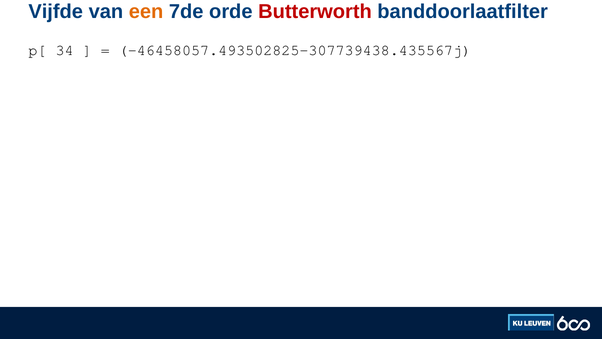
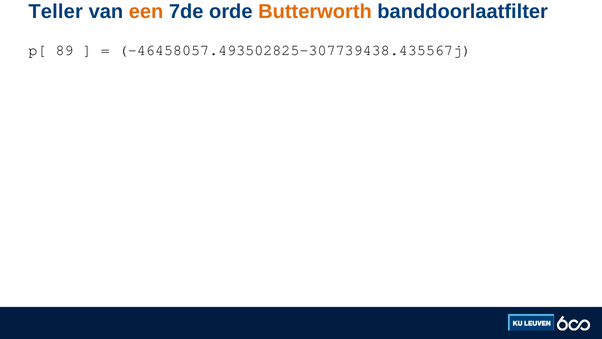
Vijfde: Vijfde -> Teller
Butterworth colour: red -> orange
34: 34 -> 89
